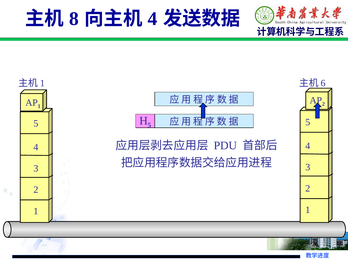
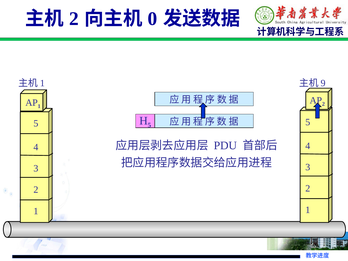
8 at (74, 19): 8 -> 2
4 at (153, 19): 4 -> 0
6: 6 -> 9
